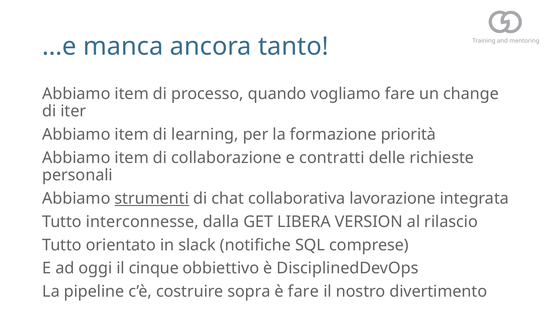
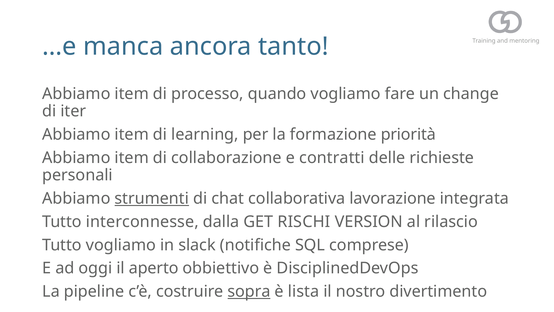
LIBERA: LIBERA -> RISCHI
Tutto orientato: orientato -> vogliamo
cinque: cinque -> aperto
sopra underline: none -> present
è fare: fare -> lista
